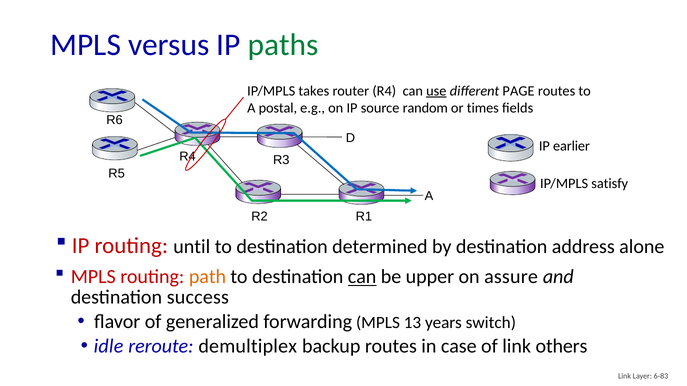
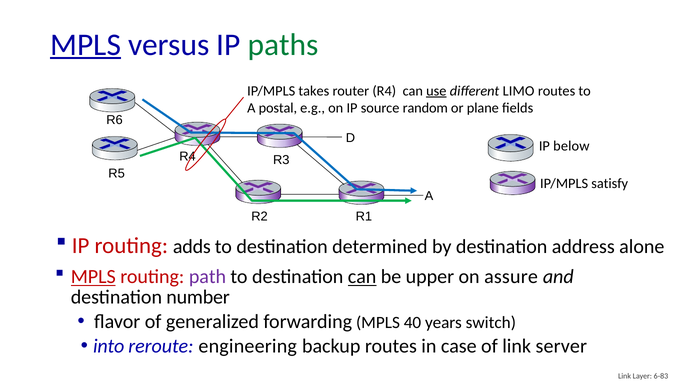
MPLS at (86, 45) underline: none -> present
PAGE: PAGE -> LIMO
times: times -> plane
earlier: earlier -> below
until: until -> adds
MPLS at (93, 277) underline: none -> present
path colour: orange -> purple
success: success -> number
13: 13 -> 40
idle: idle -> into
demultiplex: demultiplex -> engineering
others: others -> server
